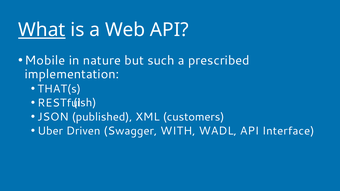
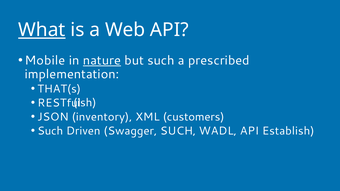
nature underline: none -> present
published: published -> inventory
Uber at (50, 131): Uber -> Such
Swagger WITH: WITH -> SUCH
Interface: Interface -> Establish
